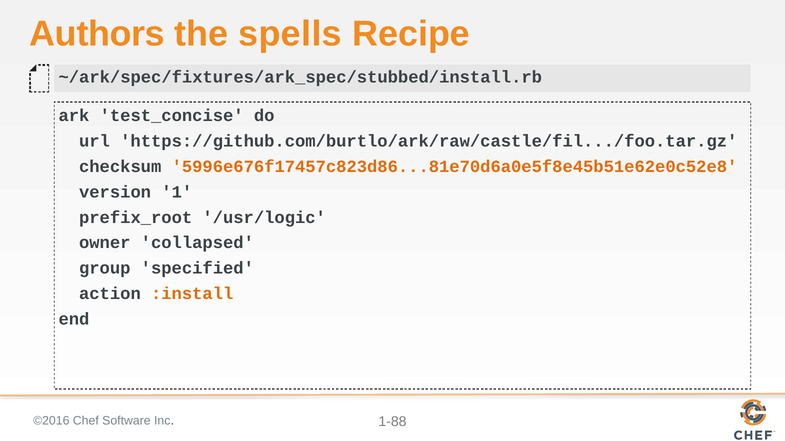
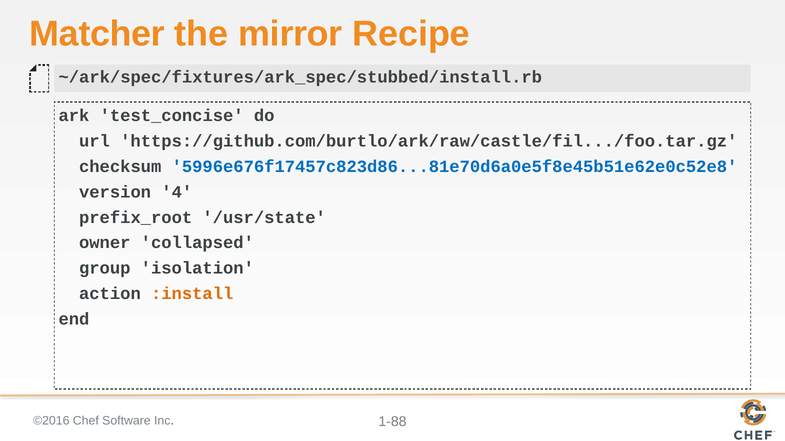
Authors: Authors -> Matcher
spells: spells -> mirror
5996e676f17457c823d86...81e70d6a0e5f8e45b51e62e0c52e8 colour: orange -> blue
1: 1 -> 4
/usr/logic: /usr/logic -> /usr/state
specified: specified -> isolation
